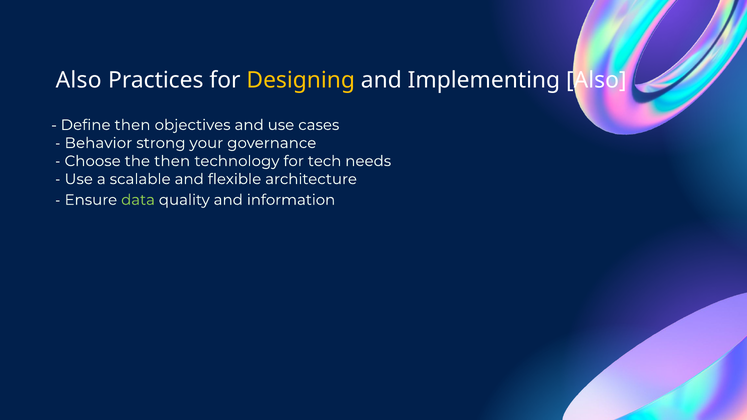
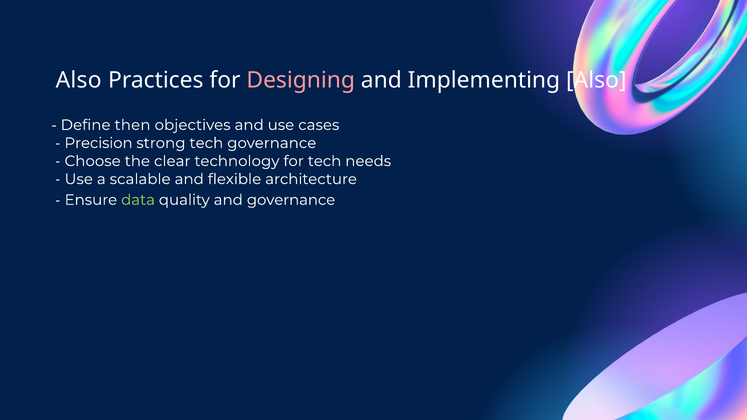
Designing colour: yellow -> pink
Behavior: Behavior -> Precision
strong your: your -> tech
the then: then -> clear
and information: information -> governance
